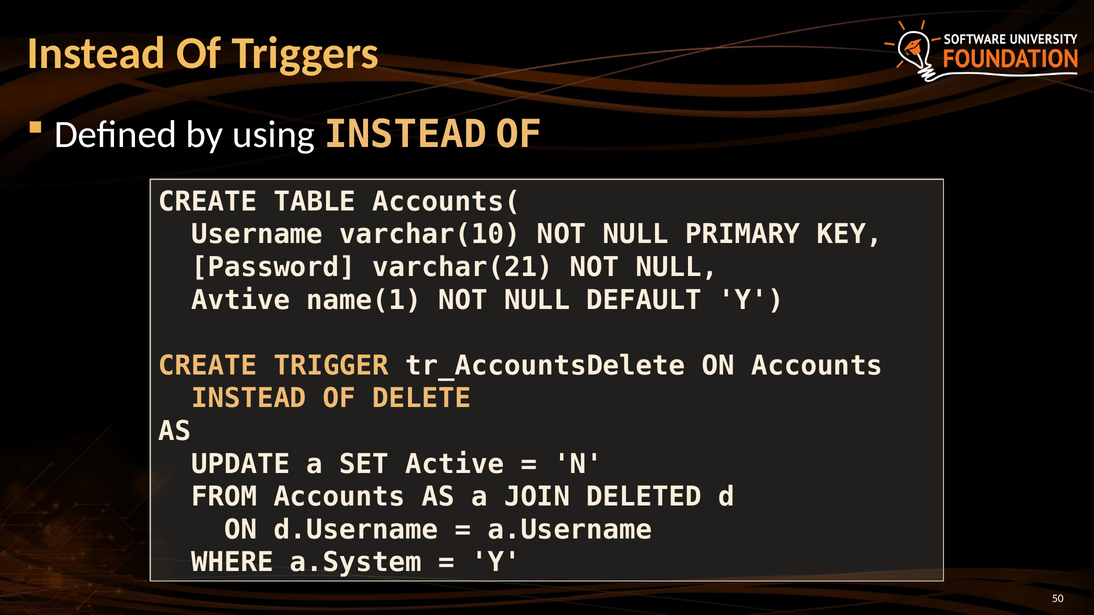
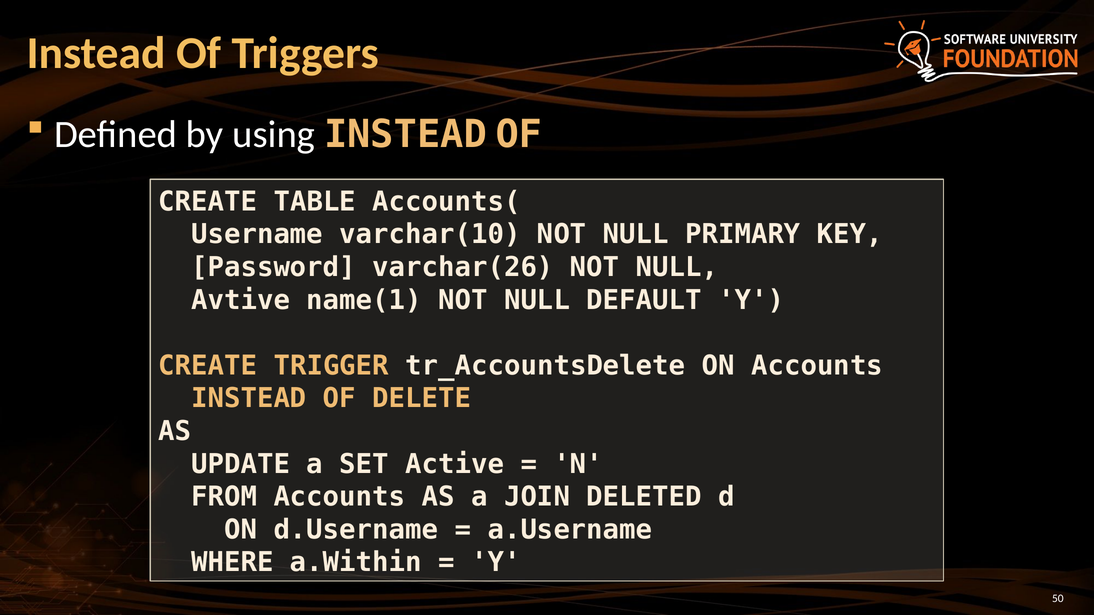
varchar(21: varchar(21 -> varchar(26
a.System: a.System -> a.Within
